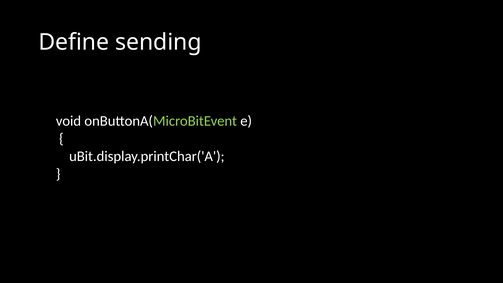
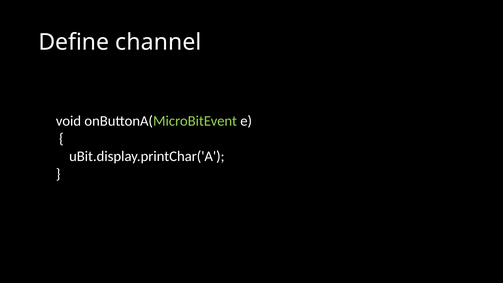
sending: sending -> channel
